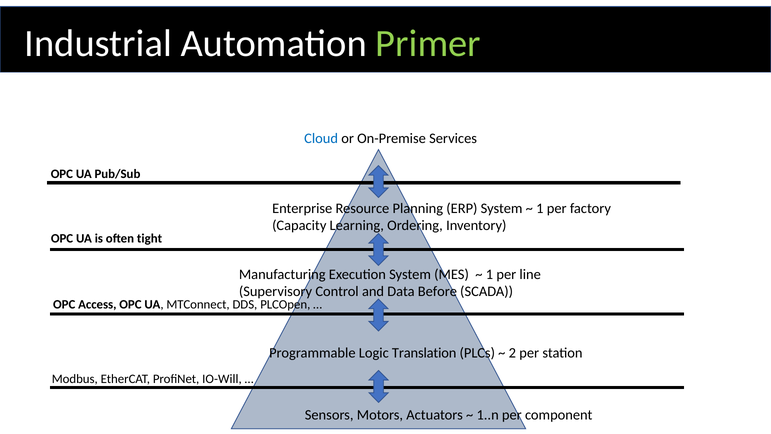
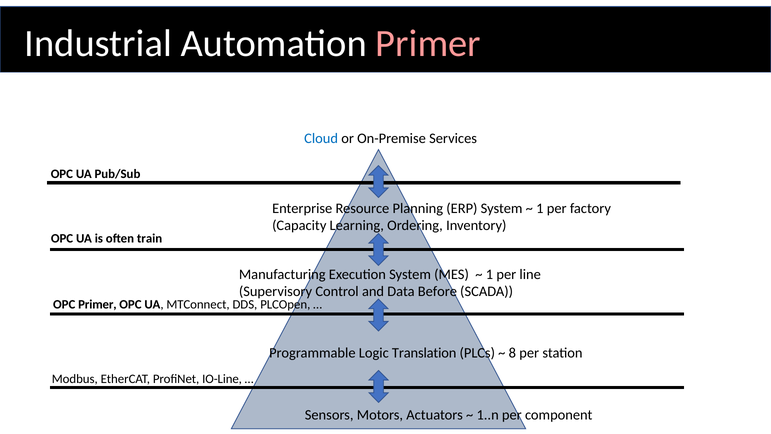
Primer at (428, 44) colour: light green -> pink
tight: tight -> train
OPC Access: Access -> Primer
2: 2 -> 8
IO-Will: IO-Will -> IO-Line
